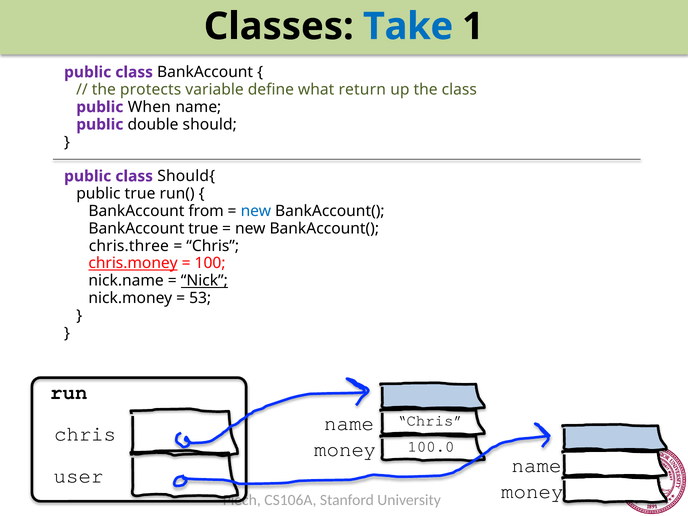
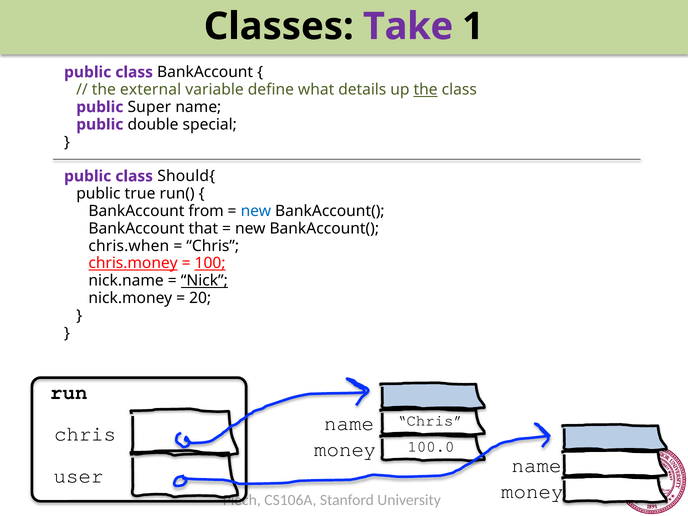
Take colour: blue -> purple
protects: protects -> external
return: return -> details
the at (426, 90) underline: none -> present
When: When -> Super
should: should -> special
BankAccount true: true -> that
chris.three: chris.three -> chris.when
100 underline: none -> present
53: 53 -> 20
